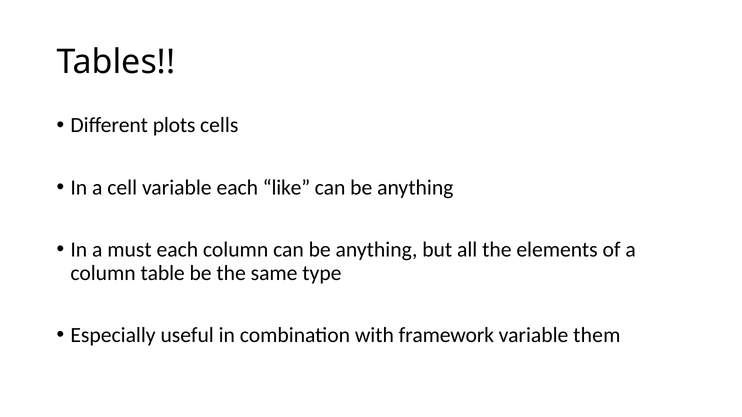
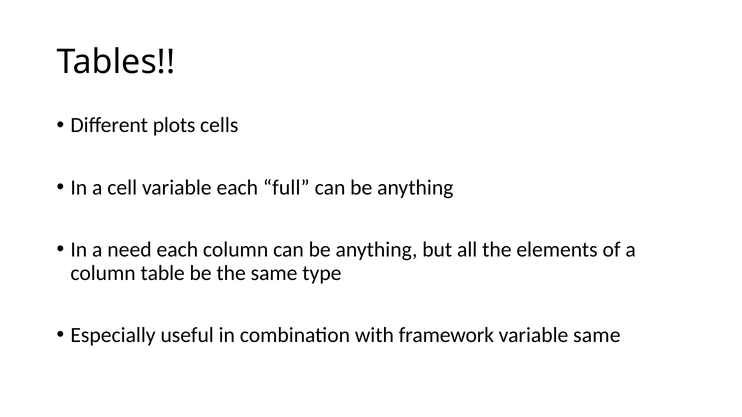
like: like -> full
must: must -> need
variable them: them -> same
